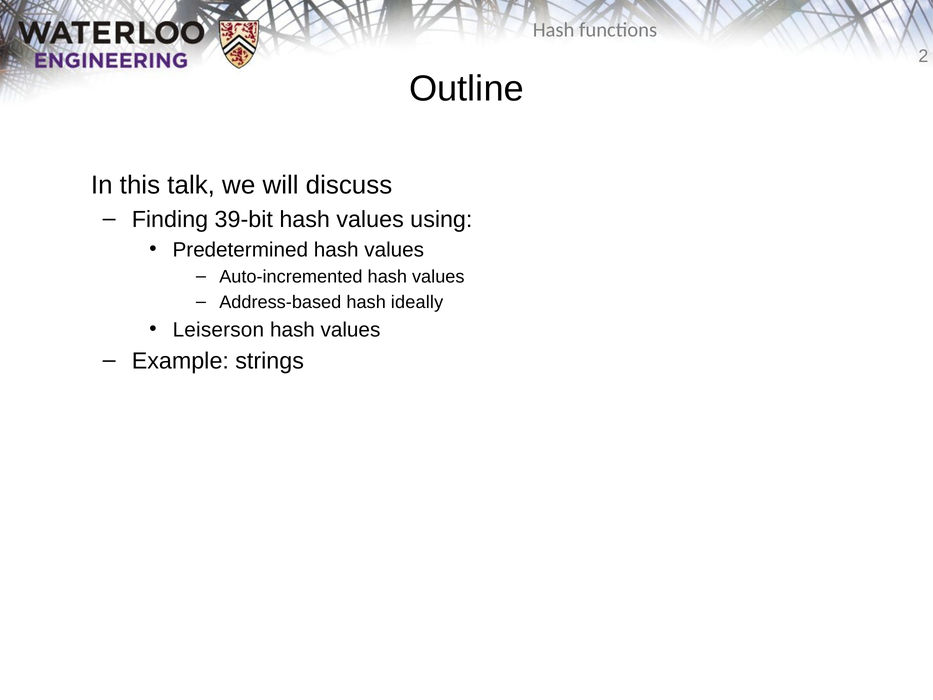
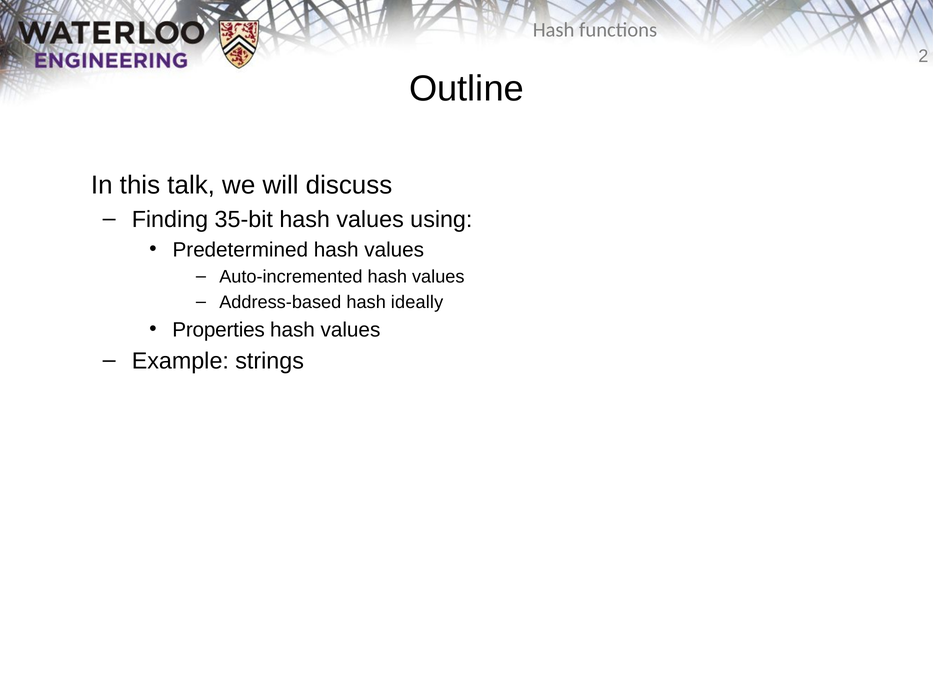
39-bit: 39-bit -> 35-bit
Leiserson: Leiserson -> Properties
